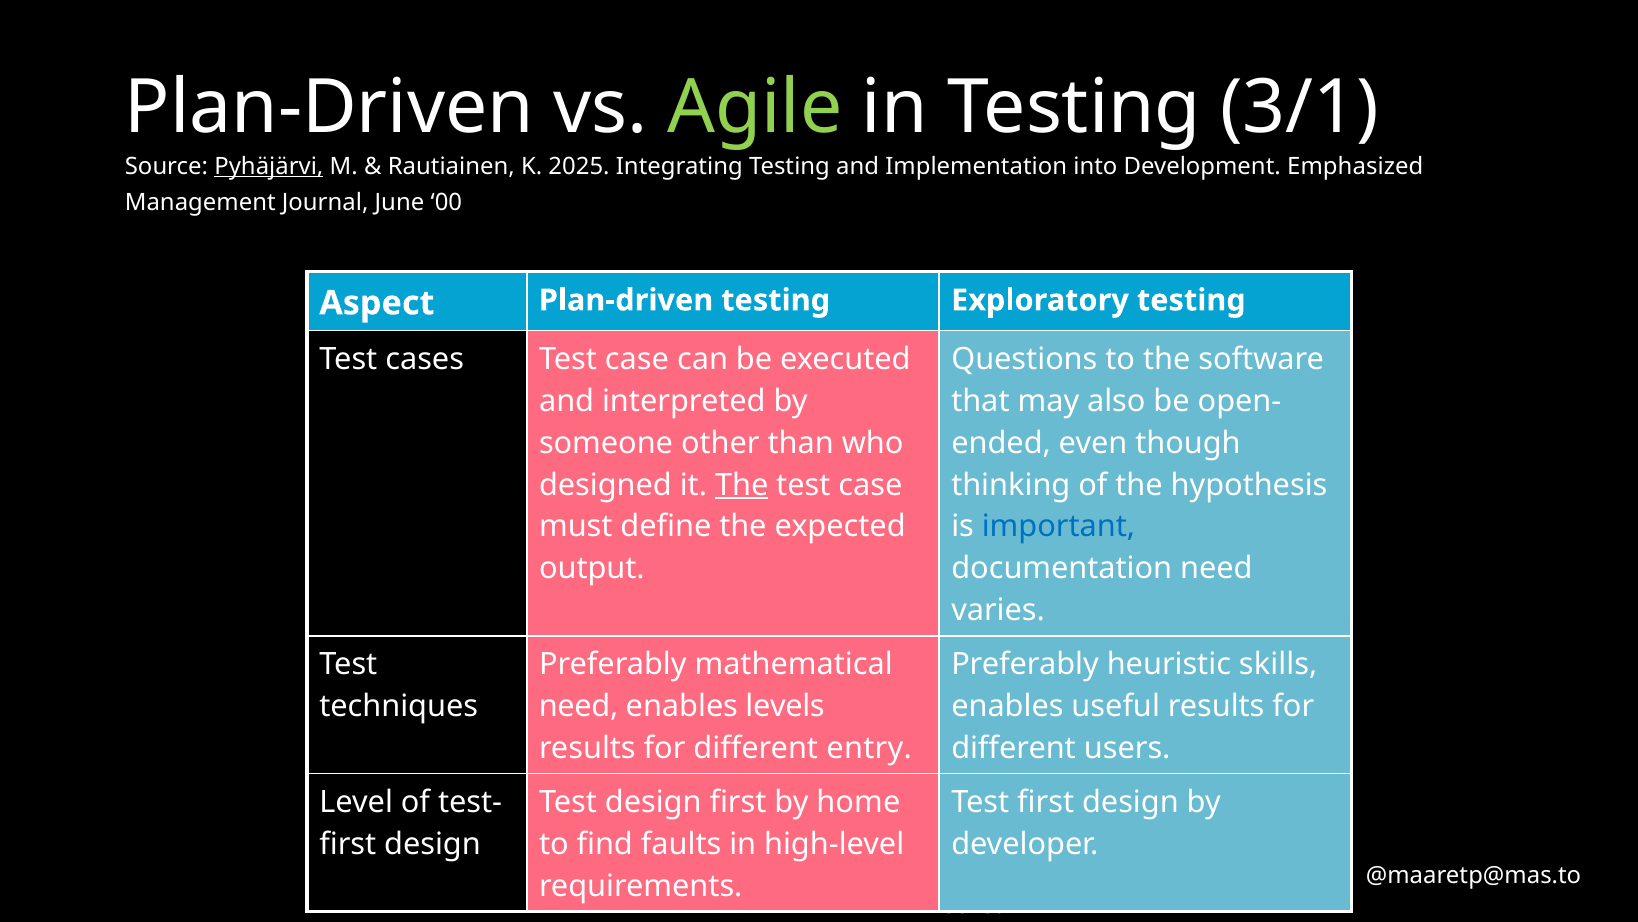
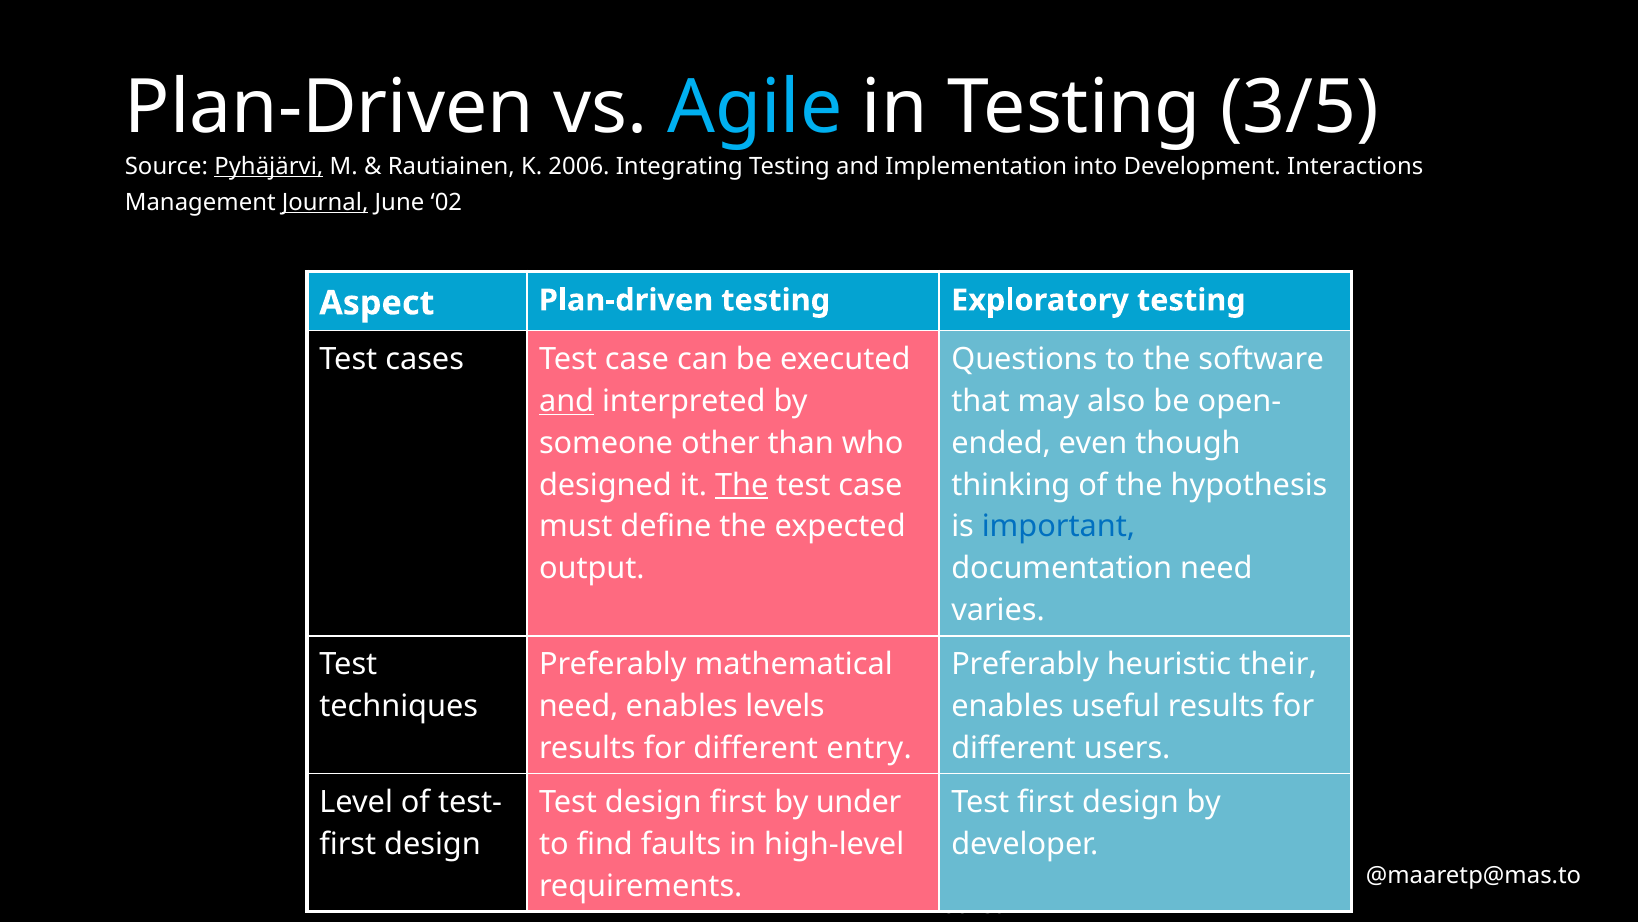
Agile colour: light green -> light blue
3/1: 3/1 -> 3/5
2025: 2025 -> 2006
Emphasized: Emphasized -> Interactions
Journal underline: none -> present
00: 00 -> 02
and at (567, 401) underline: none -> present
skills: skills -> their
home: home -> under
